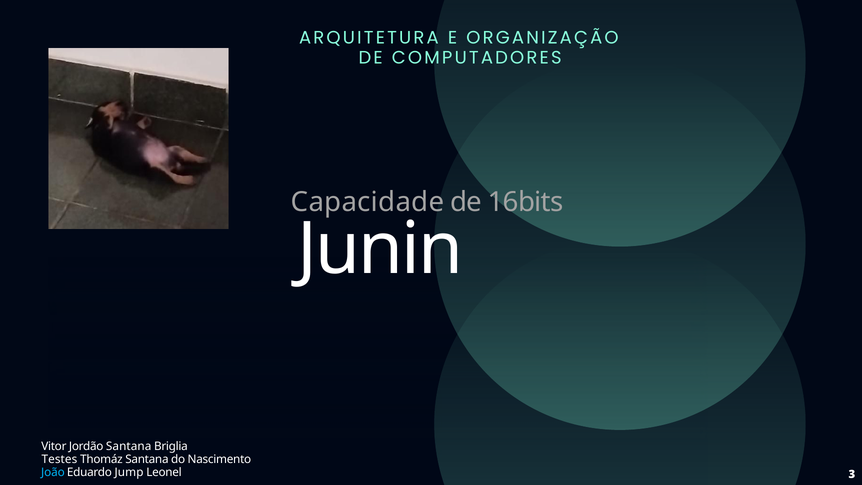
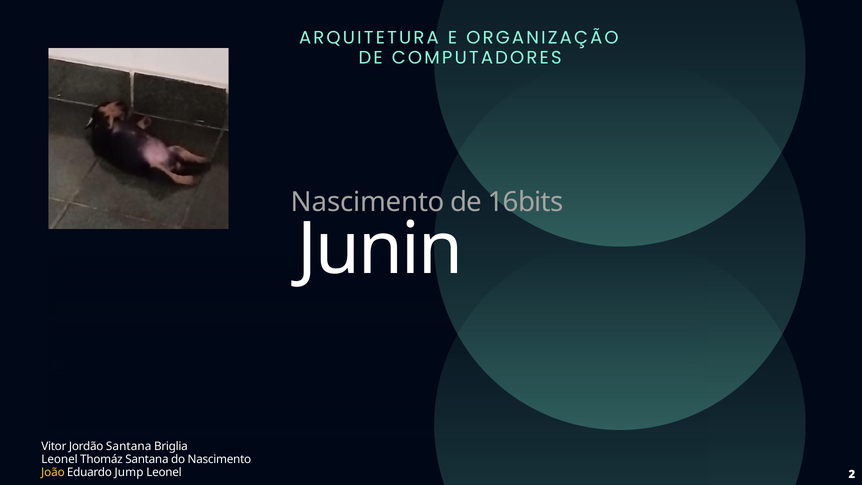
Capacidade at (368, 202): Capacidade -> Nascimento
Testes at (59, 459): Testes -> Leonel
João colour: light blue -> yellow
3: 3 -> 2
